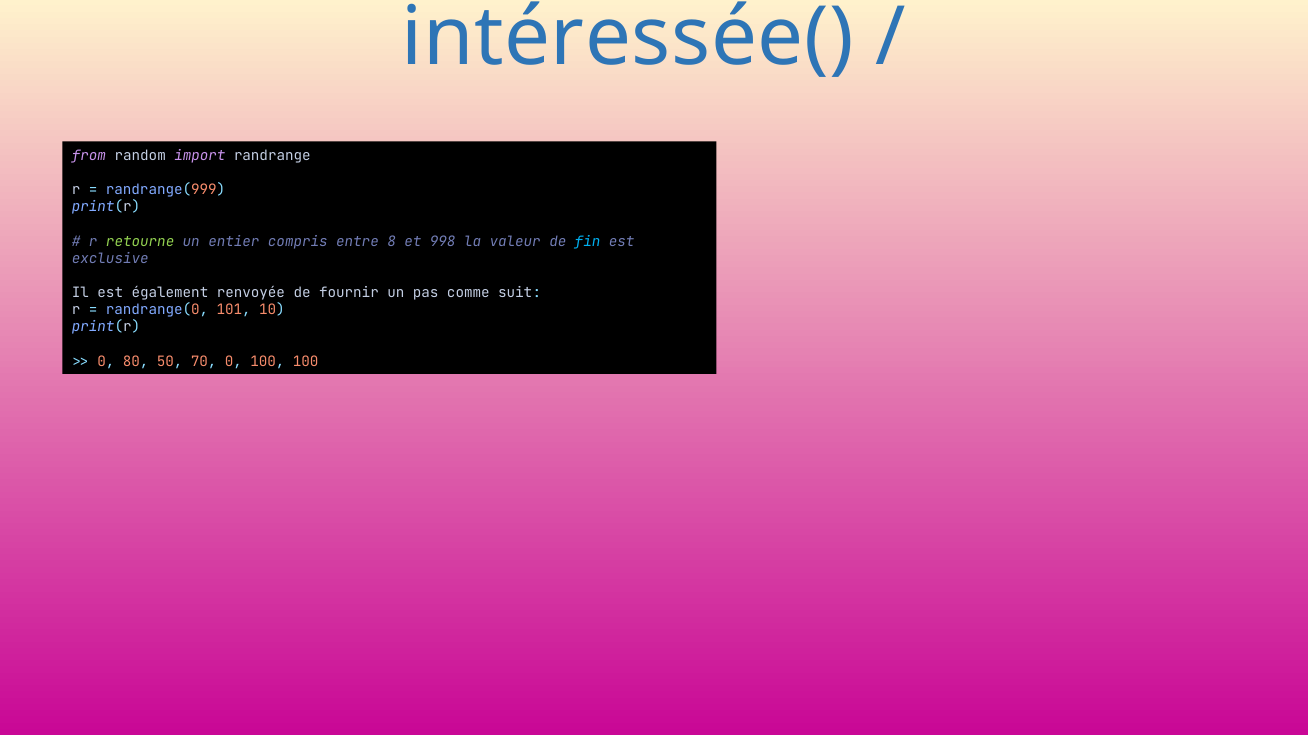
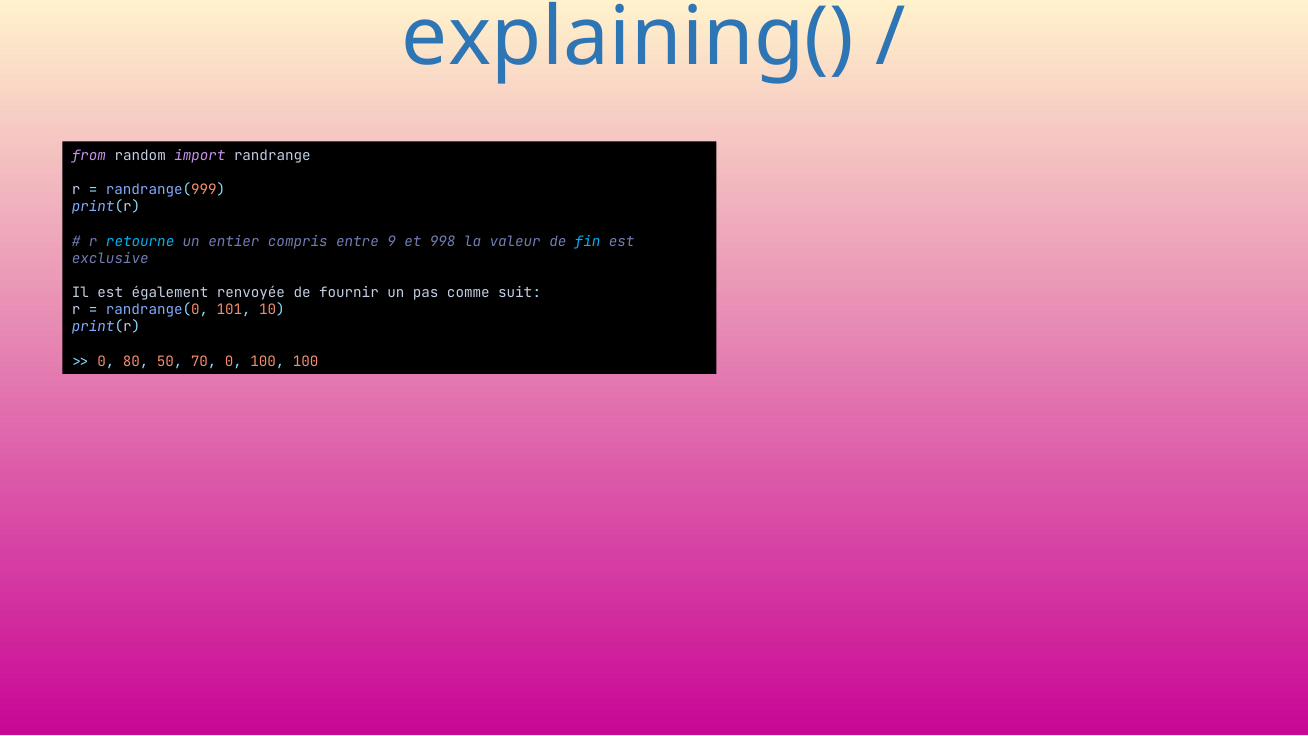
intéressée(: intéressée( -> explaining(
retourne colour: light green -> light blue
8: 8 -> 9
